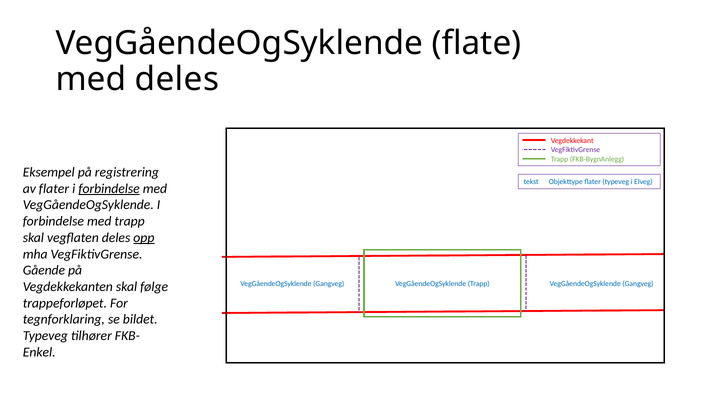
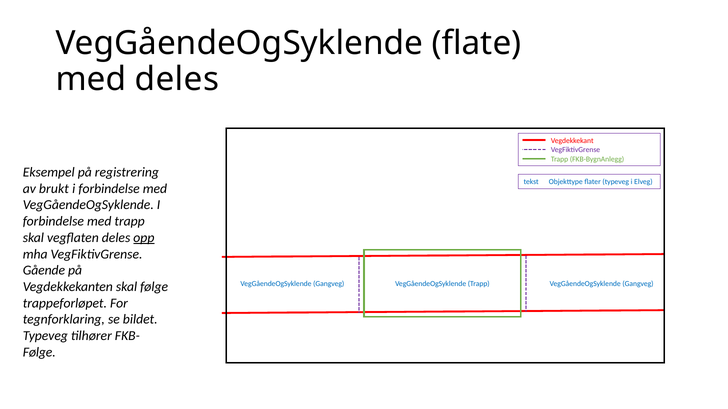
av flater: flater -> brukt
forbindelse at (109, 189) underline: present -> none
Enkel at (39, 353): Enkel -> Følge
